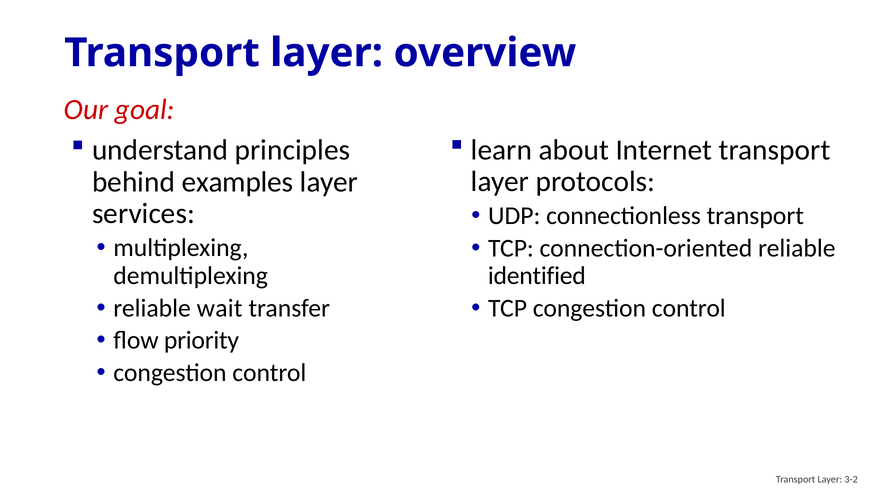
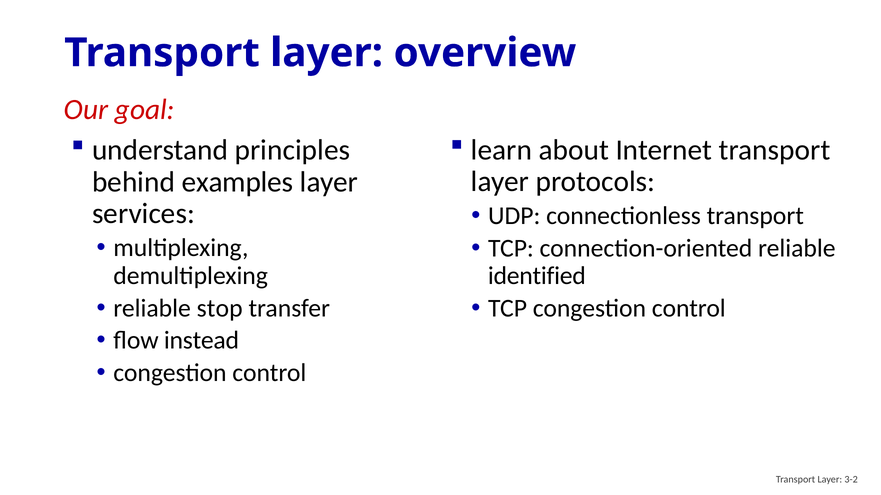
wait: wait -> stop
priority: priority -> instead
